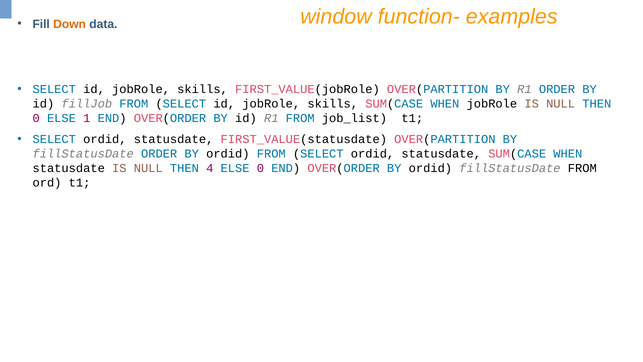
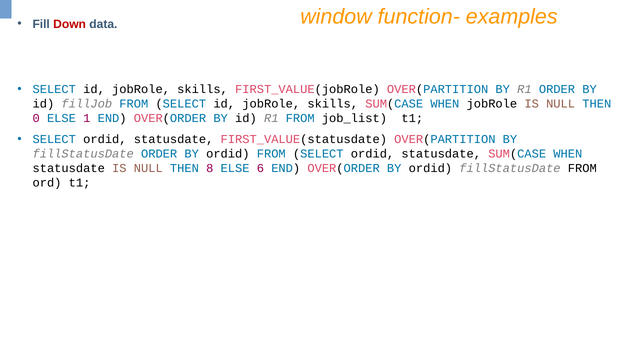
Down colour: orange -> red
4: 4 -> 8
ELSE 0: 0 -> 6
